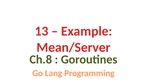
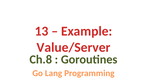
Mean/Server: Mean/Server -> Value/Server
